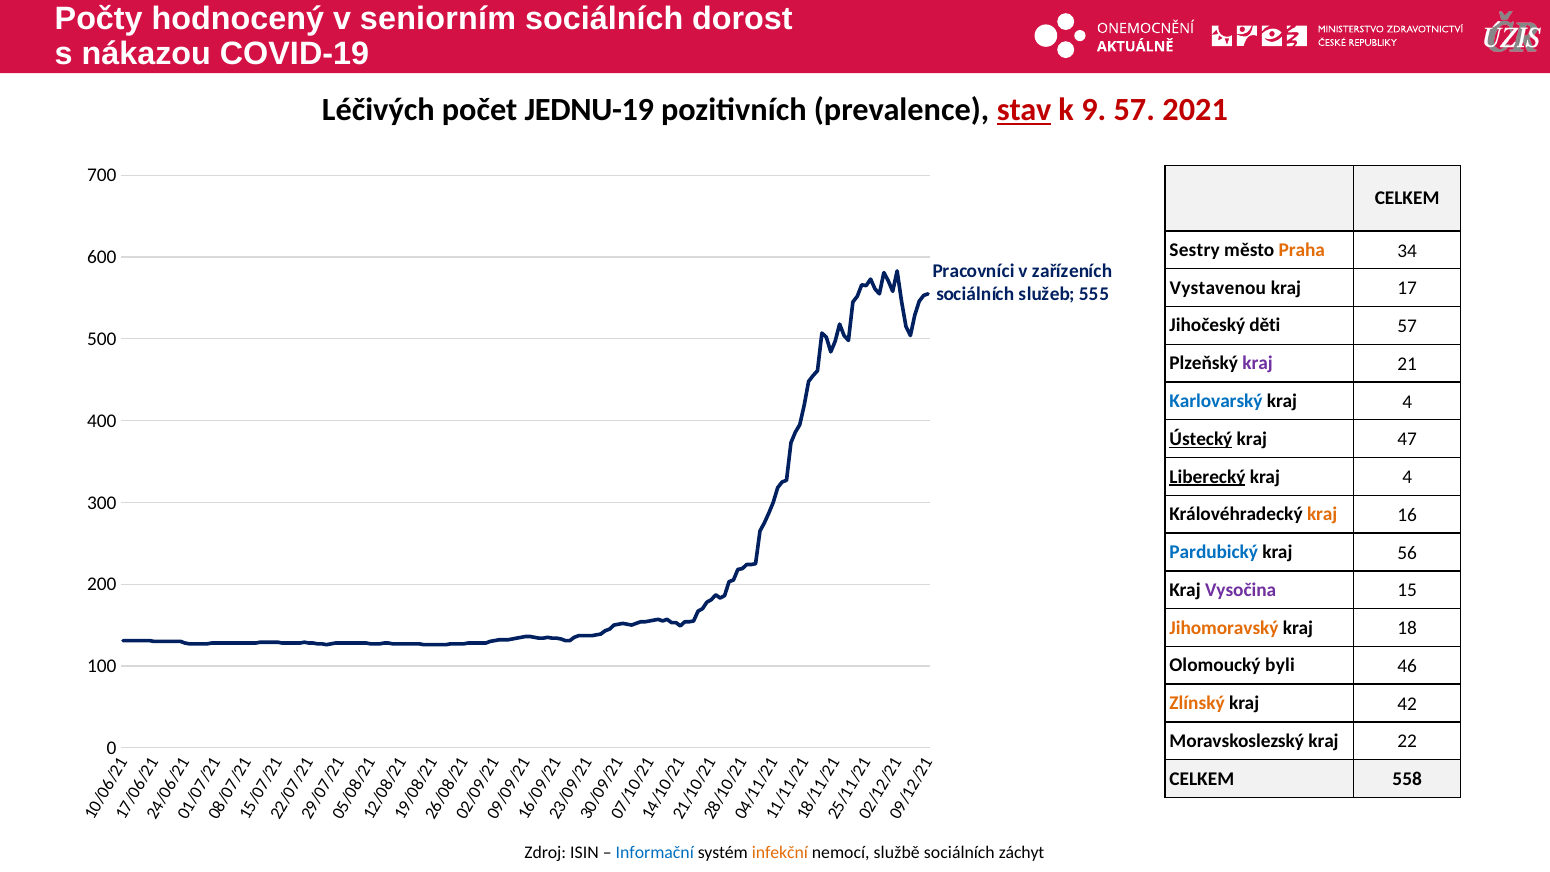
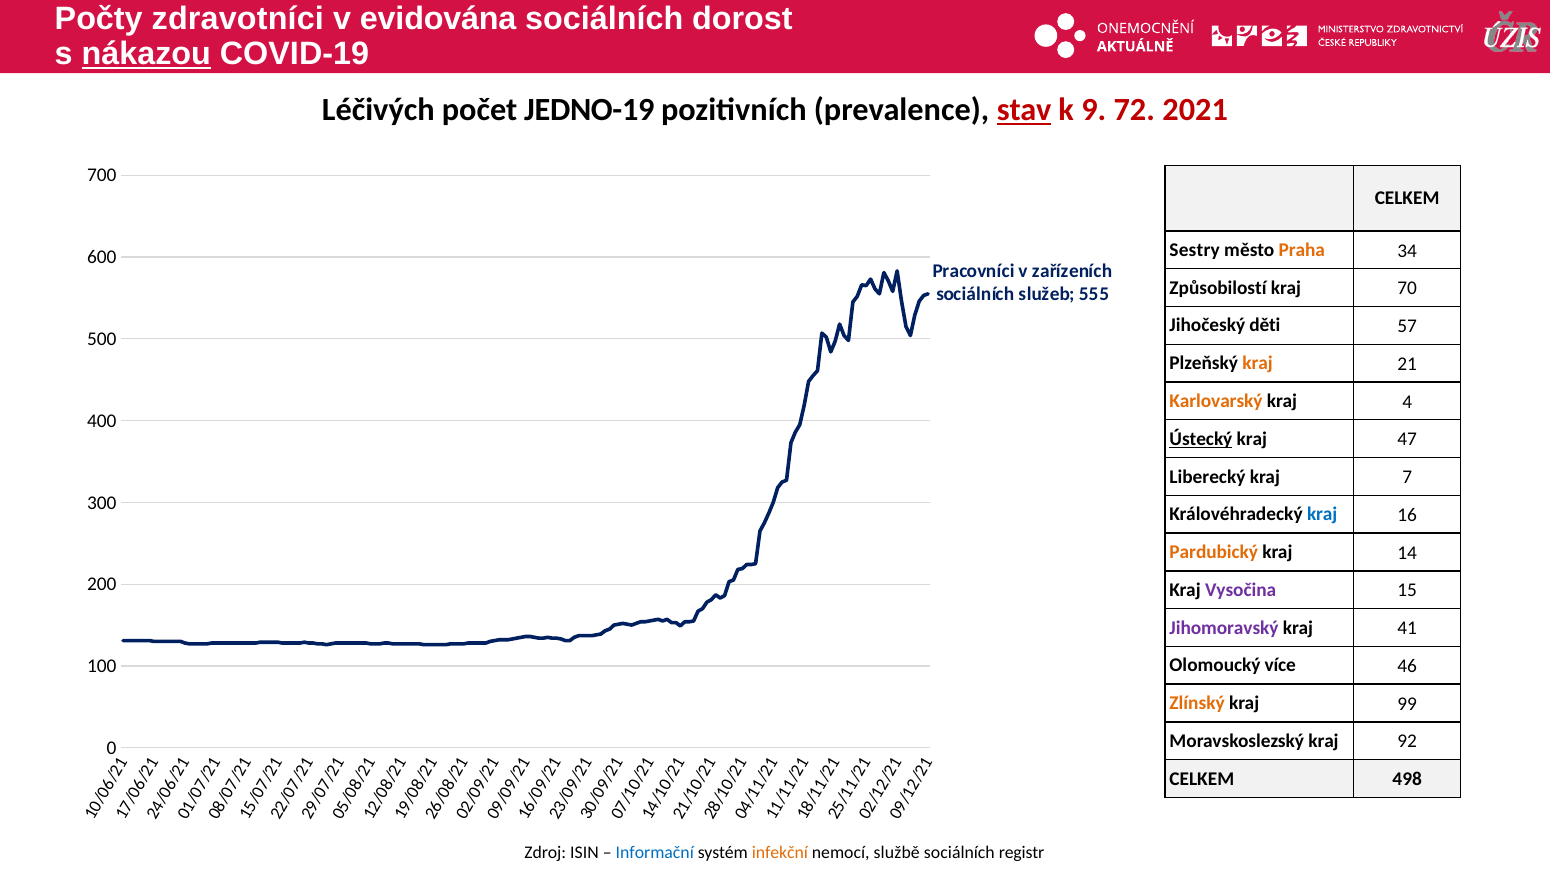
hodnocený: hodnocený -> zdravotníci
seniorním: seniorním -> evidována
nákazou underline: none -> present
JEDNU-19: JEDNU-19 -> JEDNO-19
9 57: 57 -> 72
Vystavenou: Vystavenou -> Způsobilostí
17: 17 -> 70
kraj at (1258, 363) colour: purple -> orange
Karlovarský colour: blue -> orange
Liberecký underline: present -> none
4 at (1407, 477): 4 -> 7
kraj at (1322, 514) colour: orange -> blue
Pardubický colour: blue -> orange
56: 56 -> 14
Jihomoravský colour: orange -> purple
18: 18 -> 41
byli: byli -> více
42: 42 -> 99
22: 22 -> 92
558: 558 -> 498
záchyt: záchyt -> registr
